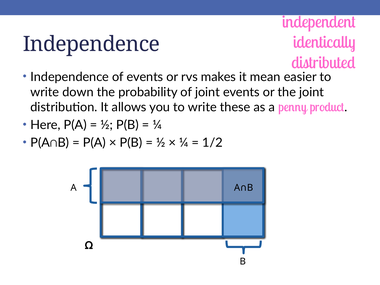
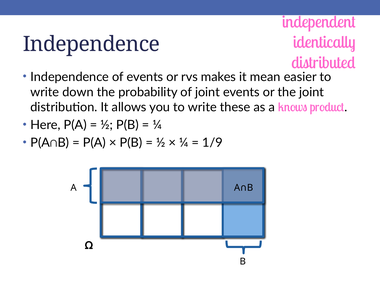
penny: penny -> knows
1/2: 1/2 -> 1/9
